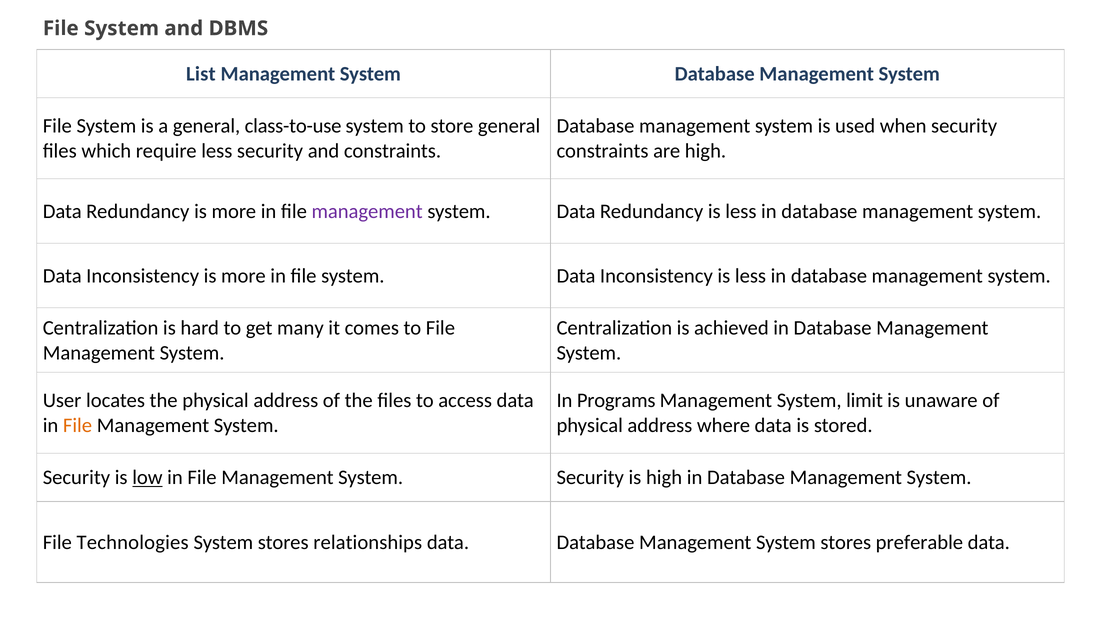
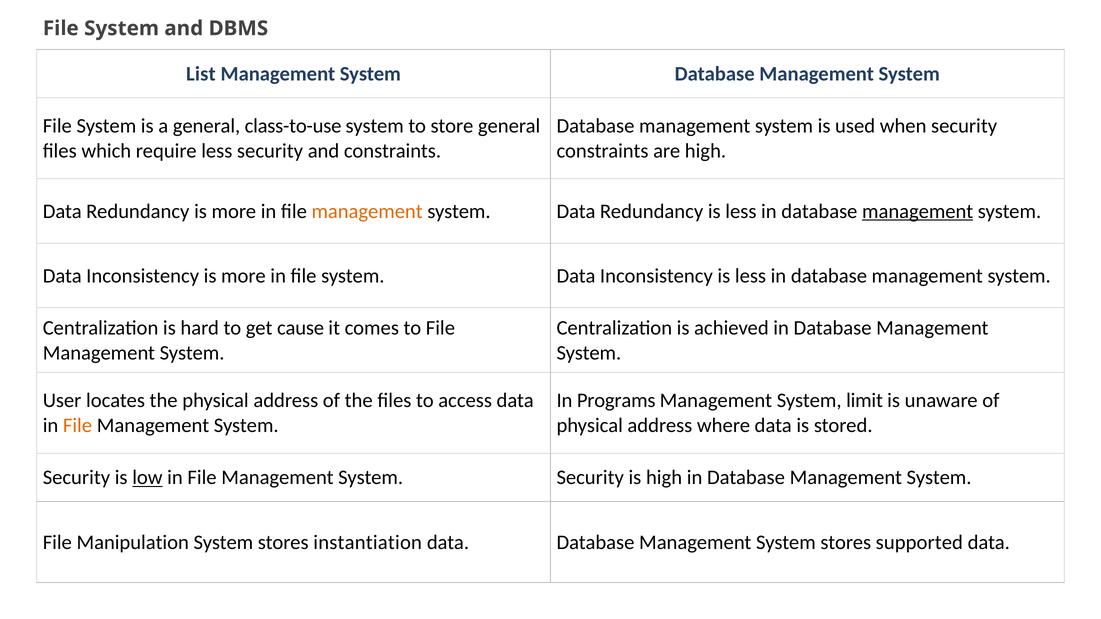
management at (367, 211) colour: purple -> orange
management at (918, 211) underline: none -> present
many: many -> cause
Technologies: Technologies -> Manipulation
relationships: relationships -> instantiation
preferable: preferable -> supported
